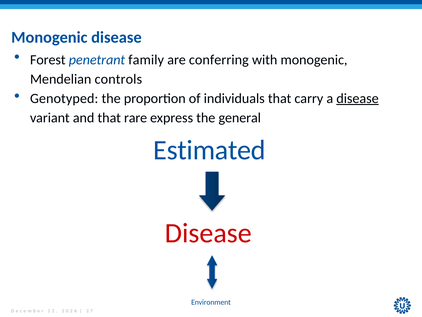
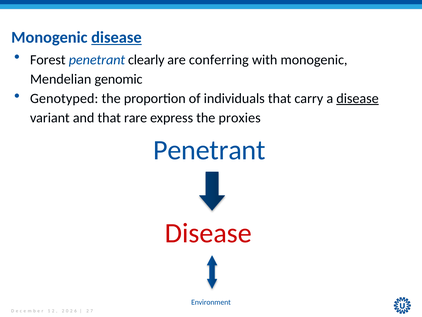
disease at (116, 37) underline: none -> present
family: family -> clearly
controls: controls -> genomic
general: general -> proxies
Estimated at (209, 150): Estimated -> Penetrant
